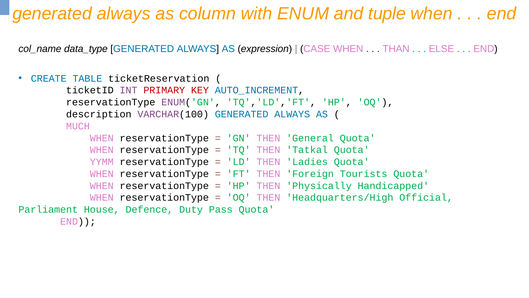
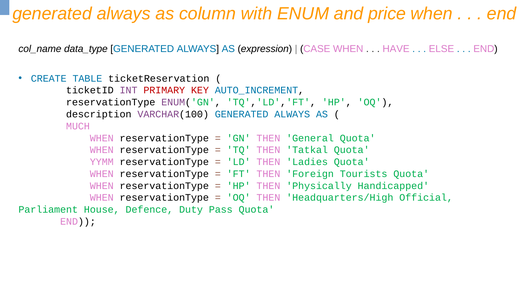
tuple: tuple -> price
THAN: THAN -> HAVE
